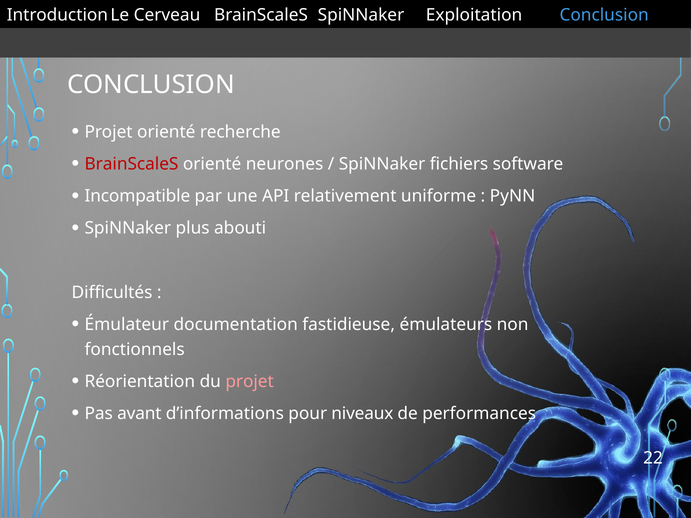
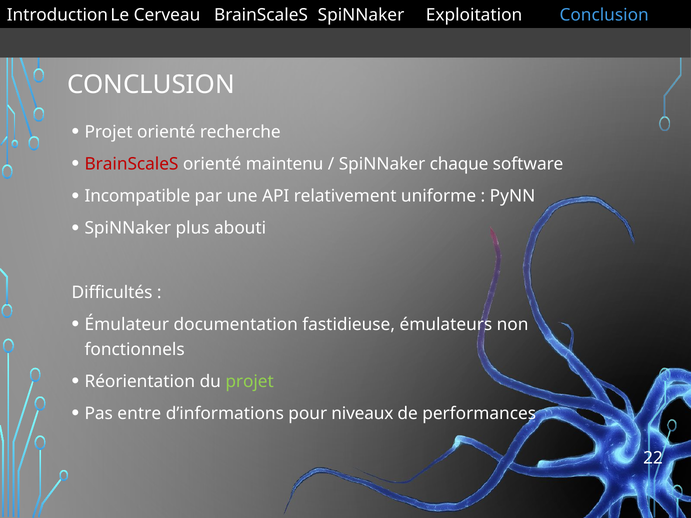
neurones: neurones -> maintenu
fichiers: fichiers -> chaque
projet at (250, 382) colour: pink -> light green
avant: avant -> entre
